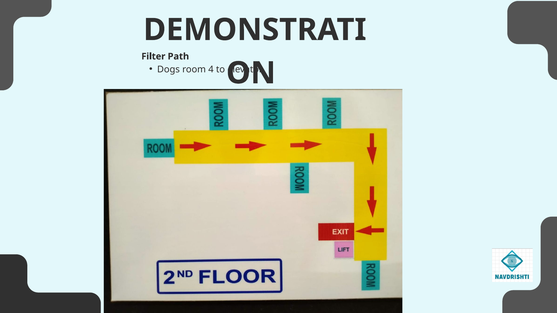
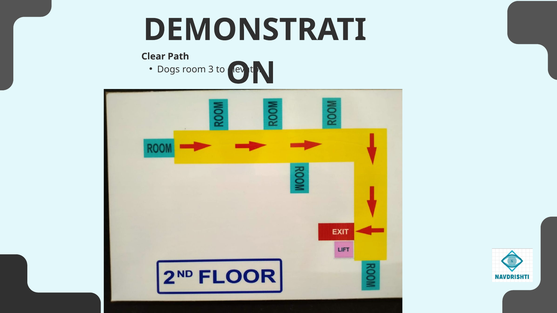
Filter: Filter -> Clear
4: 4 -> 3
